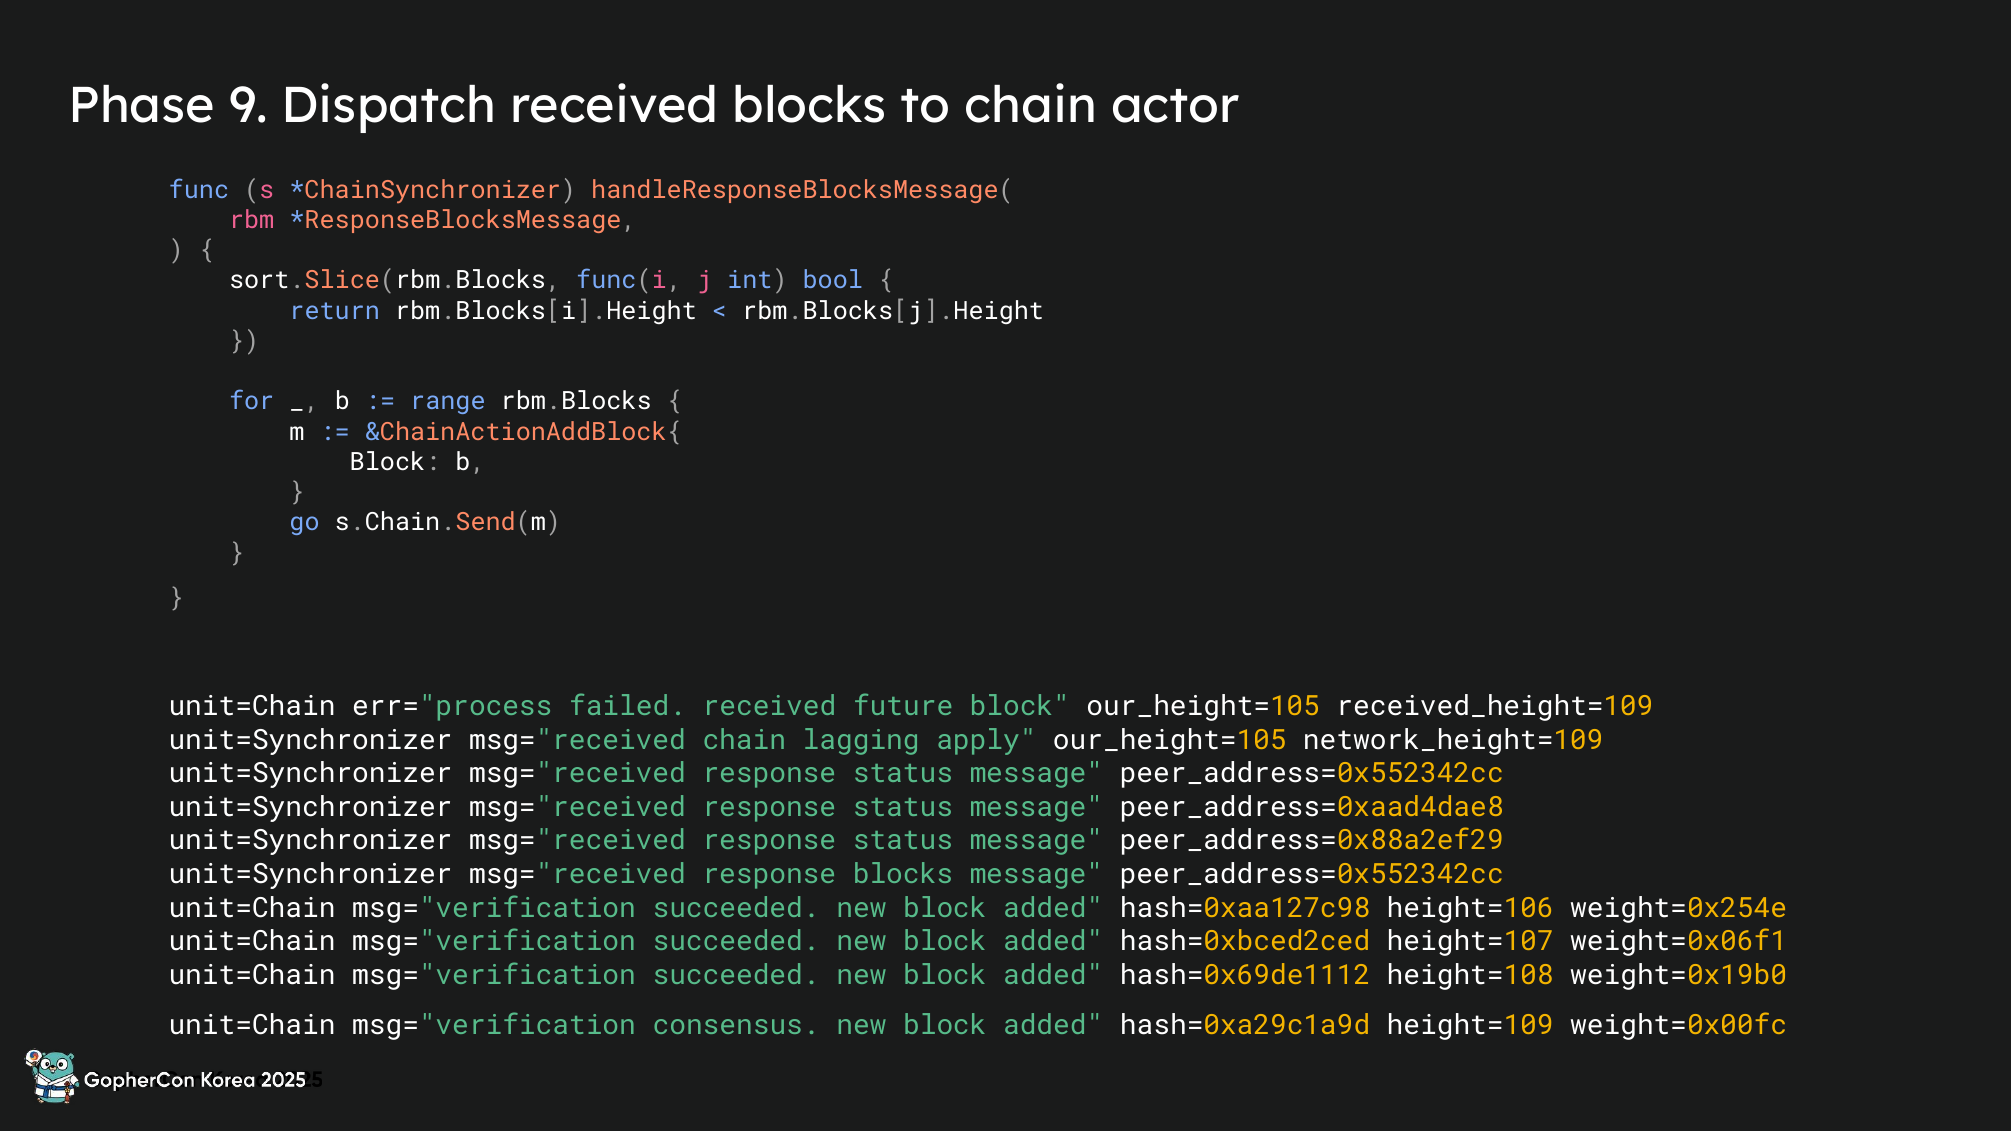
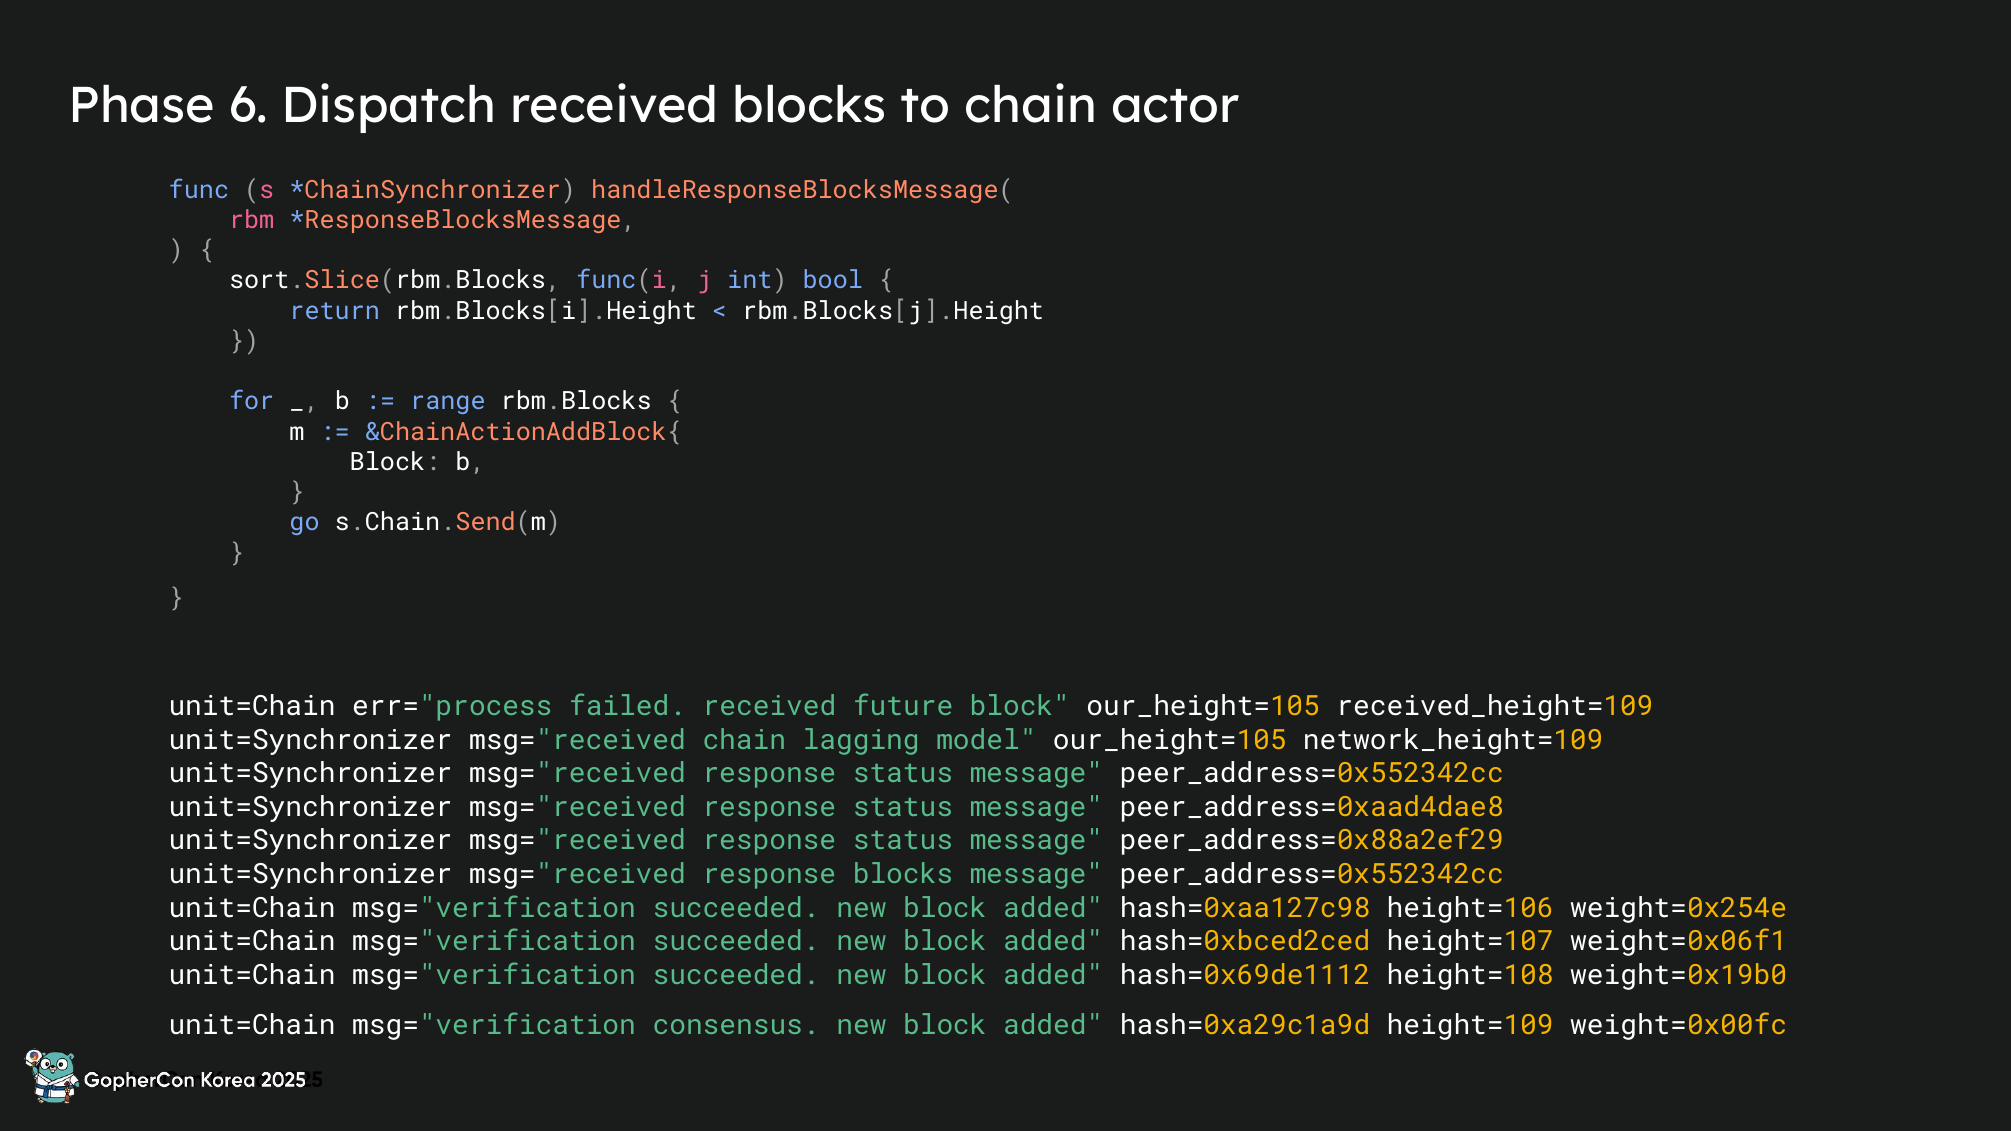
9: 9 -> 6
apply: apply -> model
